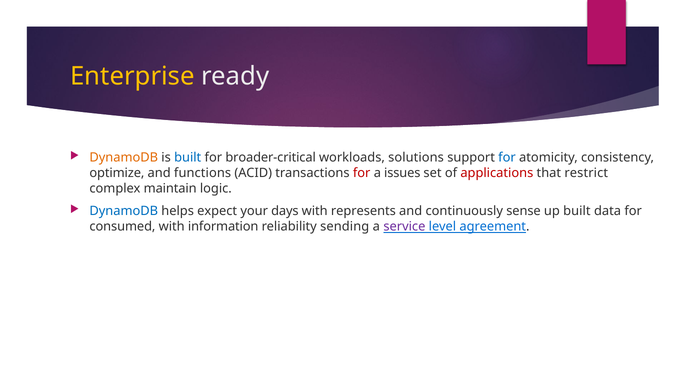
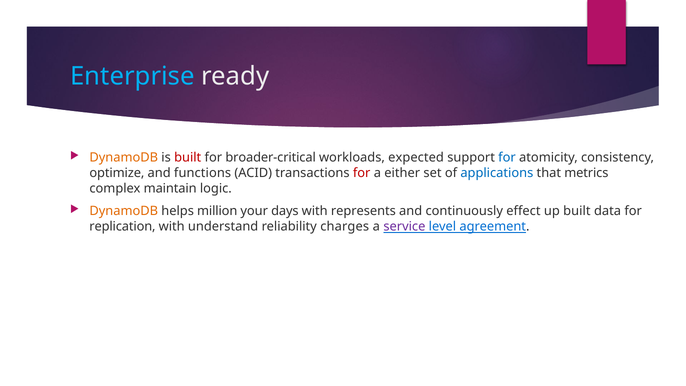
Enterprise colour: yellow -> light blue
built at (188, 158) colour: blue -> red
solutions: solutions -> expected
issues: issues -> either
applications colour: red -> blue
restrict: restrict -> metrics
DynamoDB at (124, 211) colour: blue -> orange
expect: expect -> million
sense: sense -> effect
consumed: consumed -> replication
information: information -> understand
sending: sending -> charges
